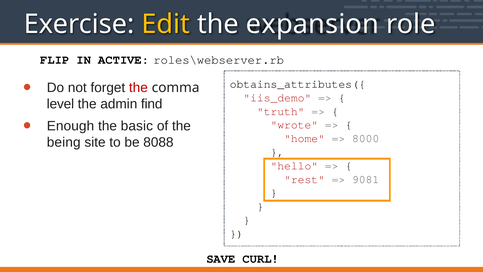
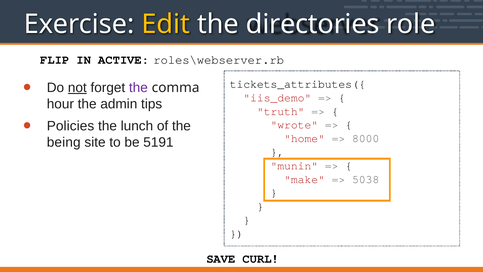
expansion: expansion -> directories
not underline: none -> present
the at (138, 88) colour: red -> purple
obtains_attributes({: obtains_attributes({ -> tickets_attributes({
level: level -> hour
find: find -> tips
Enough: Enough -> Policies
basic: basic -> lunch
8088: 8088 -> 5191
hello: hello -> munin
rest: rest -> make
9081: 9081 -> 5038
